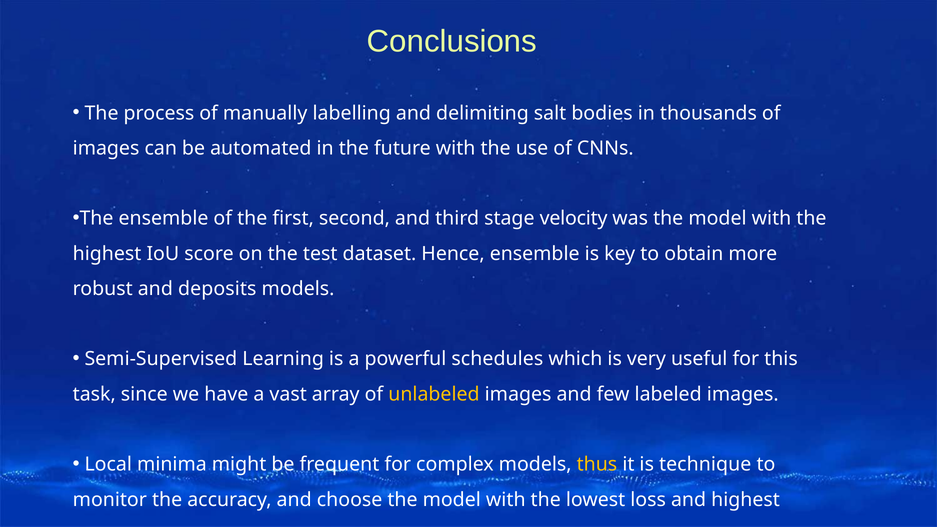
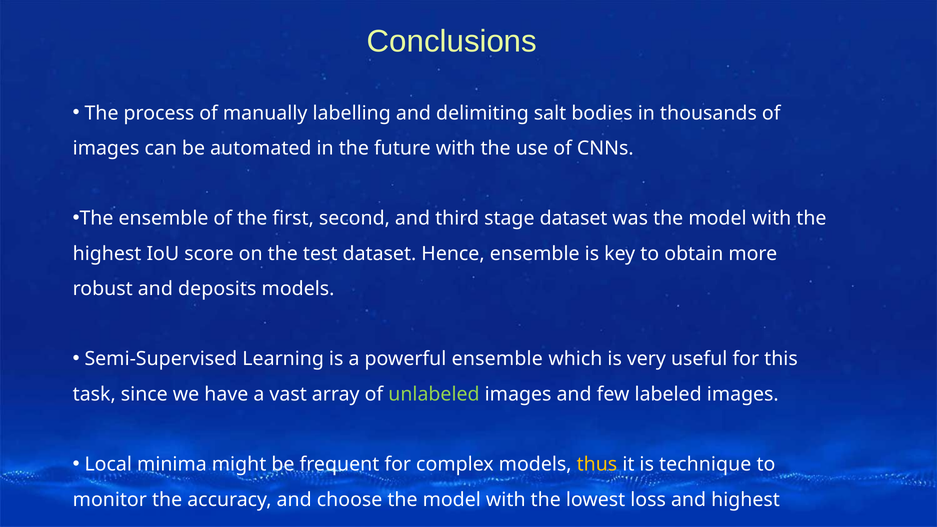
stage velocity: velocity -> dataset
powerful schedules: schedules -> ensemble
unlabeled colour: yellow -> light green
